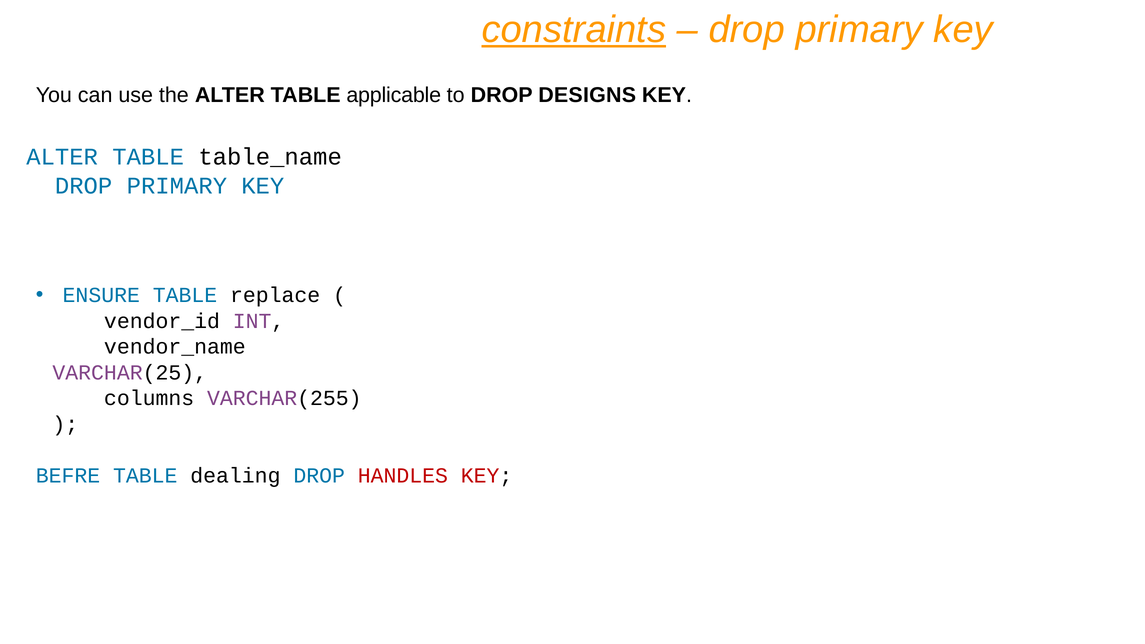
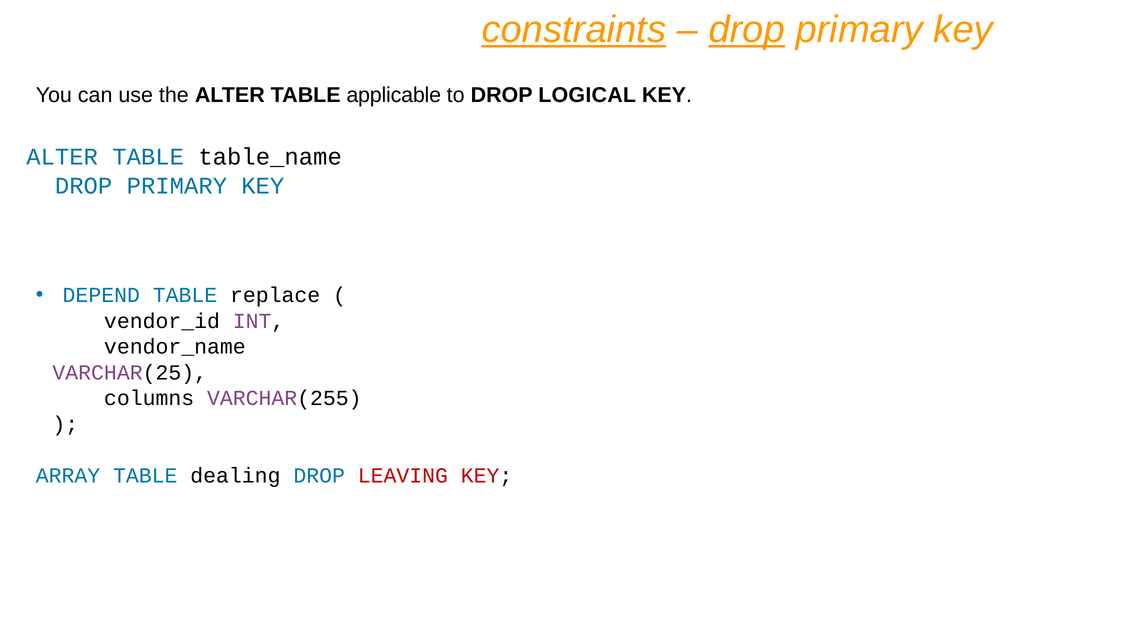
drop at (747, 30) underline: none -> present
DESIGNS: DESIGNS -> LOGICAL
ENSURE: ENSURE -> DEPEND
BEFRE: BEFRE -> ARRAY
HANDLES: HANDLES -> LEAVING
